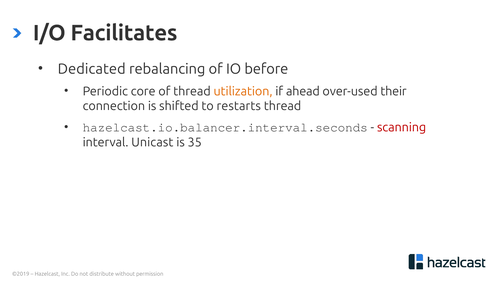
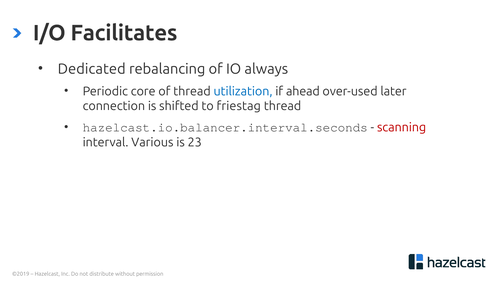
before: before -> always
utilization colour: orange -> blue
their: their -> later
restarts: restarts -> friestag
Unicast: Unicast -> Various
35: 35 -> 23
